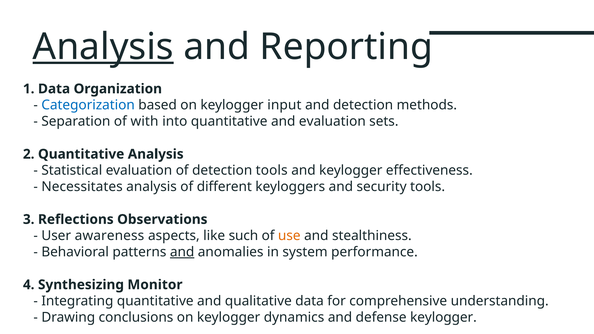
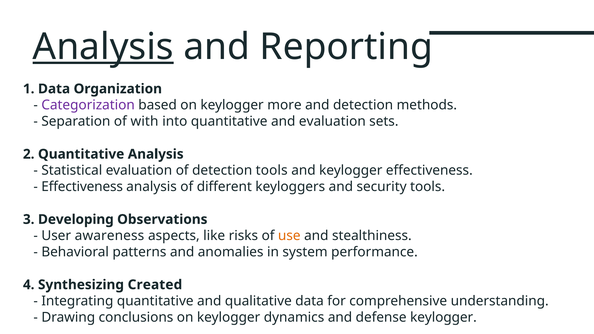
Categorization colour: blue -> purple
input: input -> more
Necessitates at (82, 187): Necessitates -> Effectiveness
Reflections: Reflections -> Developing
such: such -> risks
and at (182, 252) underline: present -> none
Monitor: Monitor -> Created
